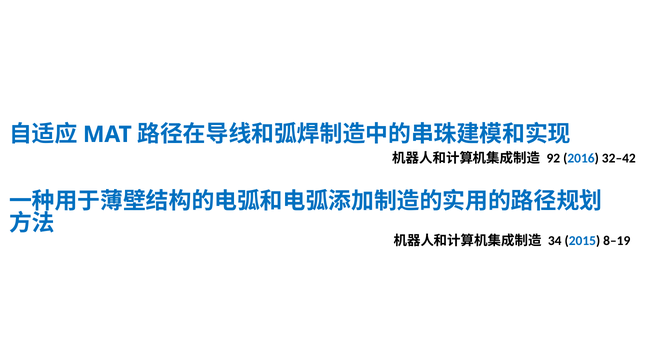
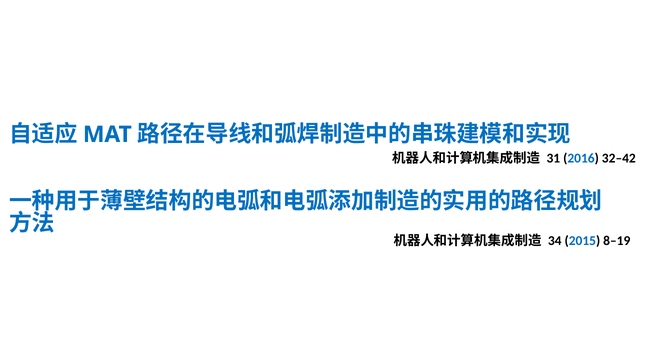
92: 92 -> 31
